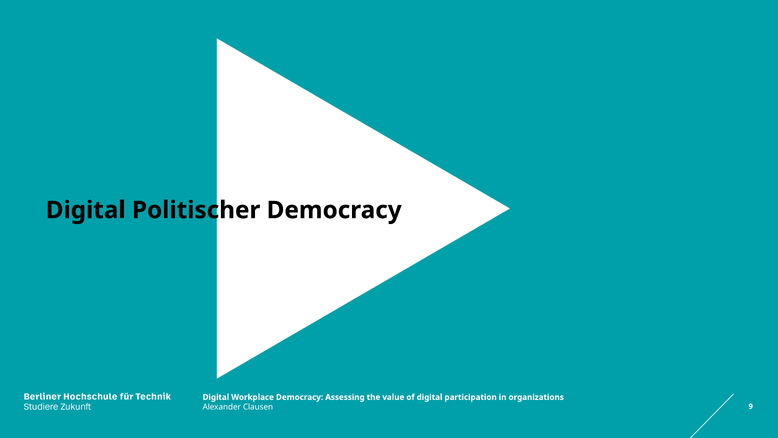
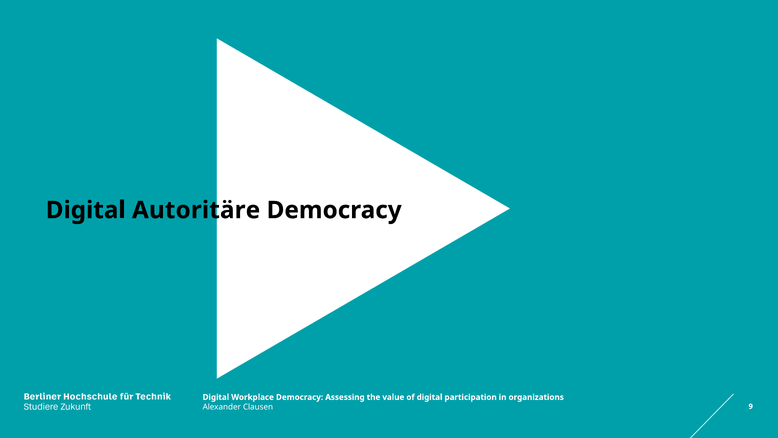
Politischer: Politischer -> Autoritäre
